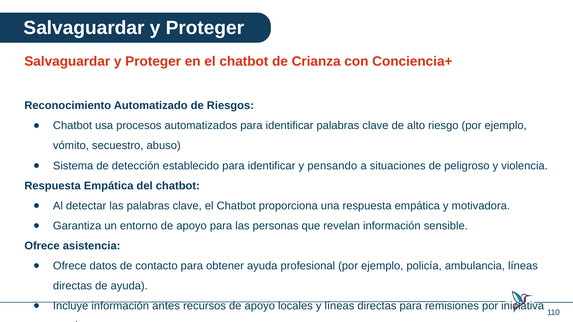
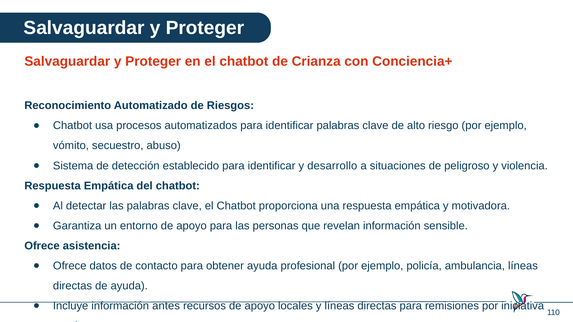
pensando: pensando -> desarrollo
